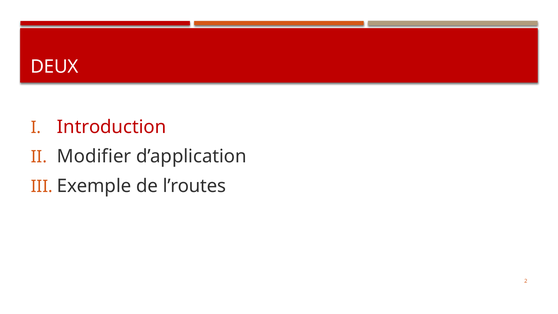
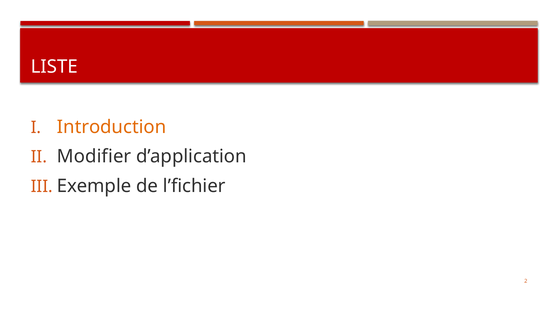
DEUX: DEUX -> LISTE
Introduction colour: red -> orange
l’routes: l’routes -> l’fichier
